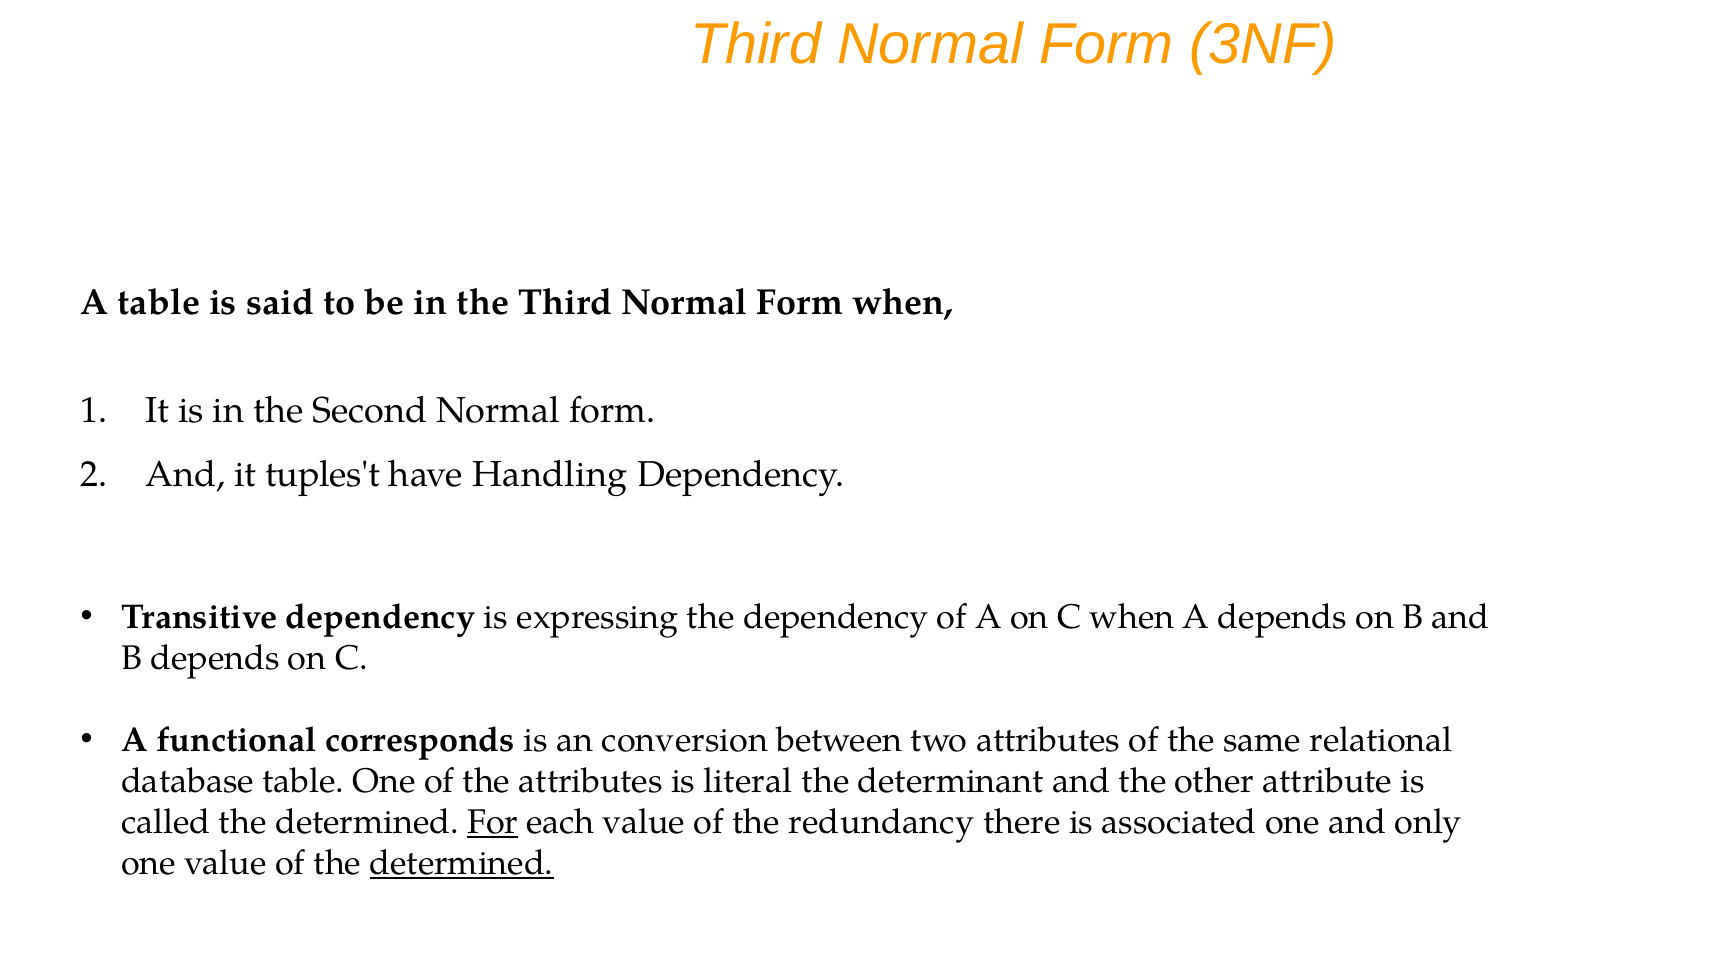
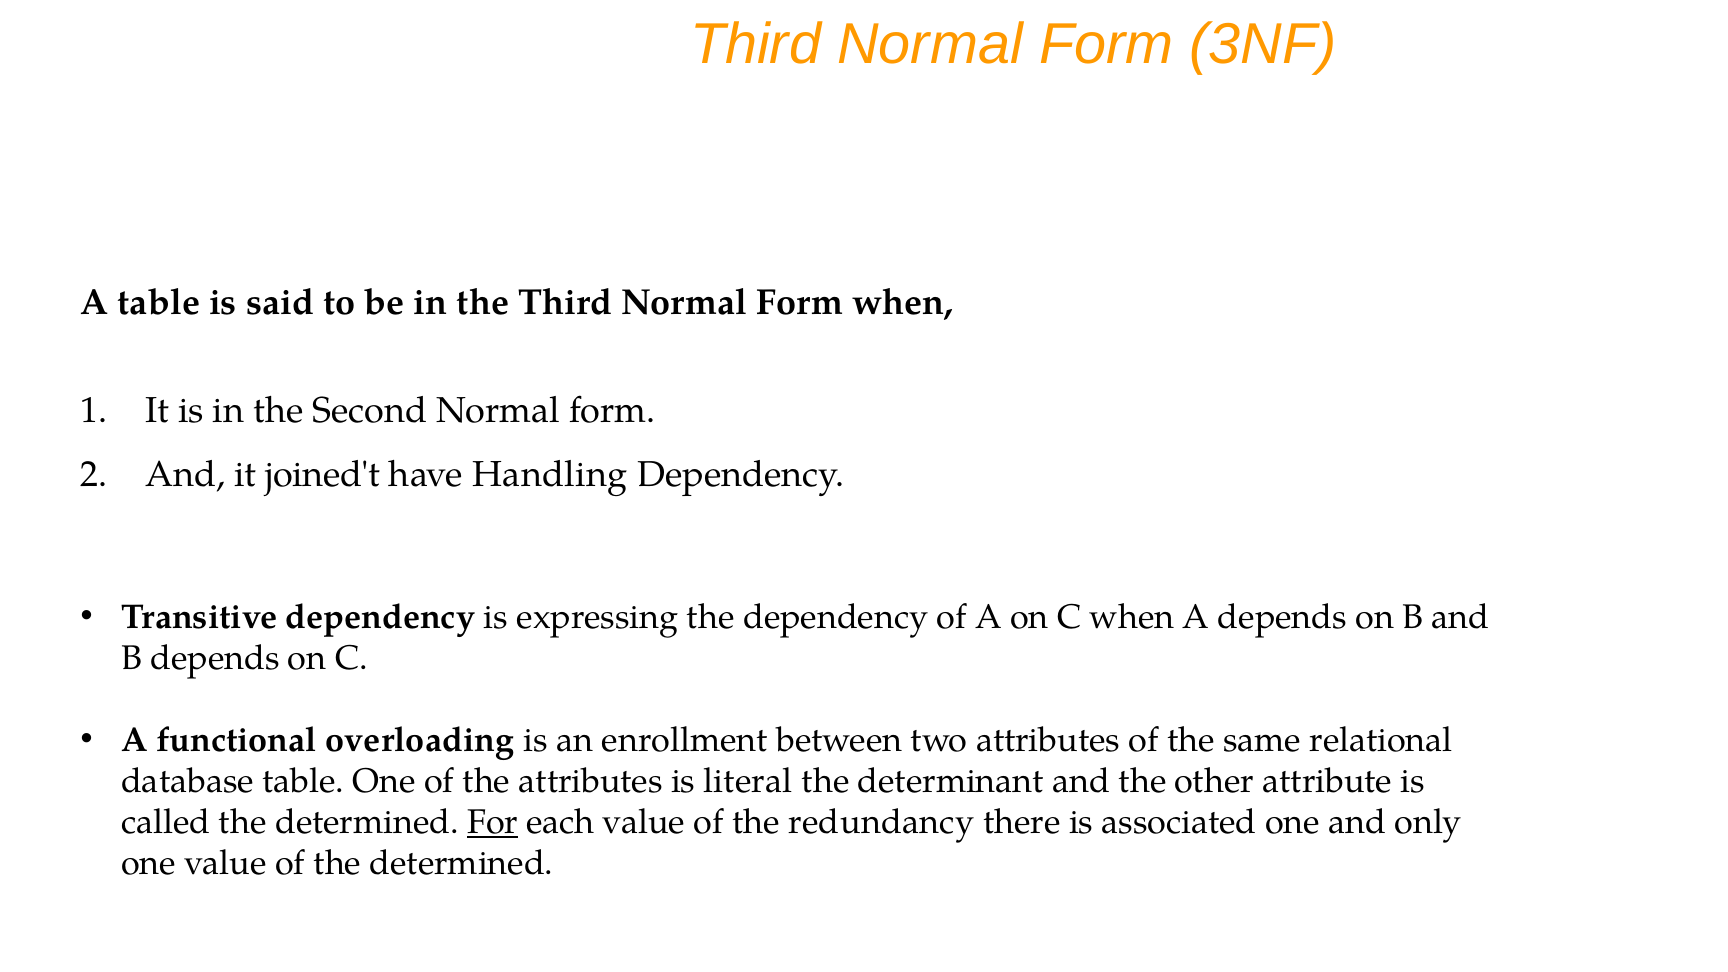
tuples't: tuples't -> joined't
corresponds: corresponds -> overloading
conversion: conversion -> enrollment
determined at (462, 863) underline: present -> none
